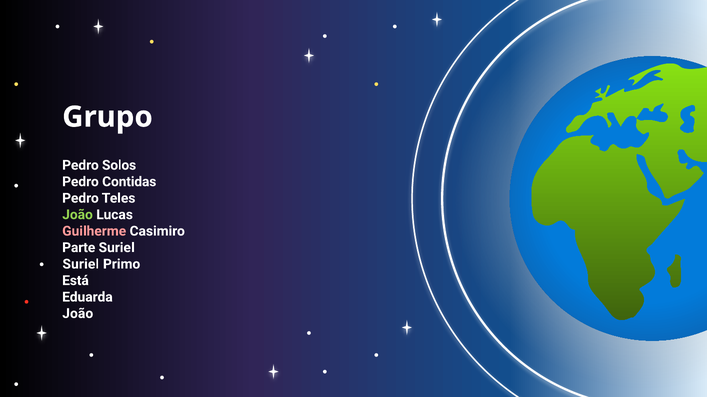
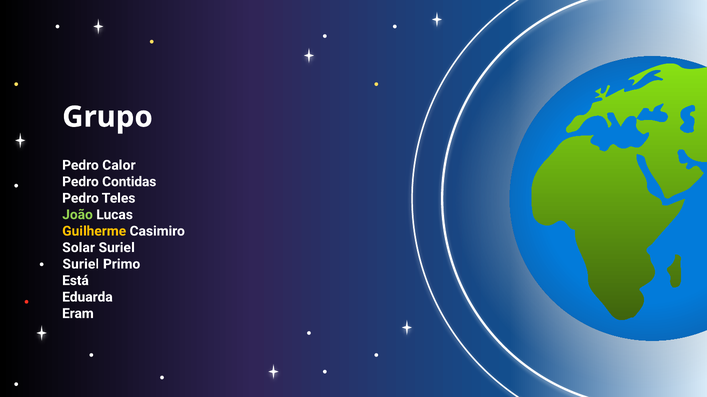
Solos: Solos -> Calor
Guilherme colour: pink -> yellow
Parte: Parte -> Solar
João at (78, 314): João -> Eram
